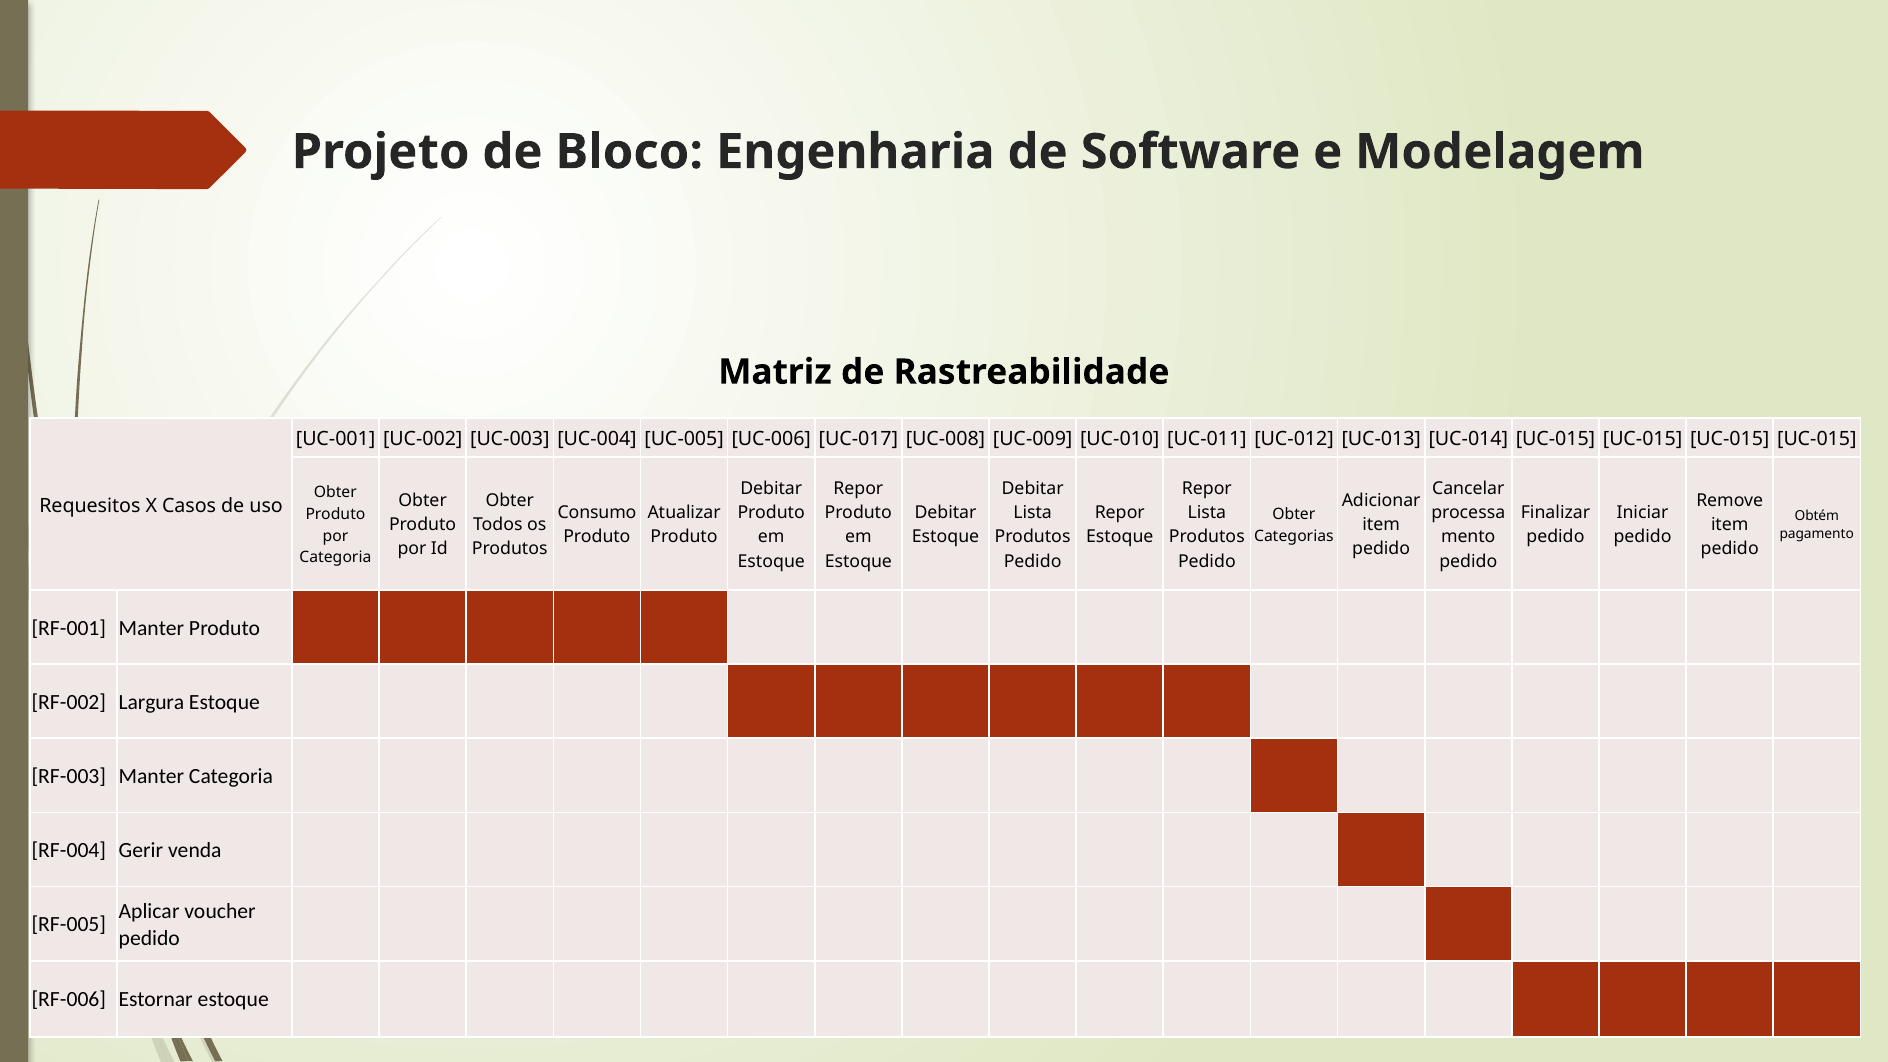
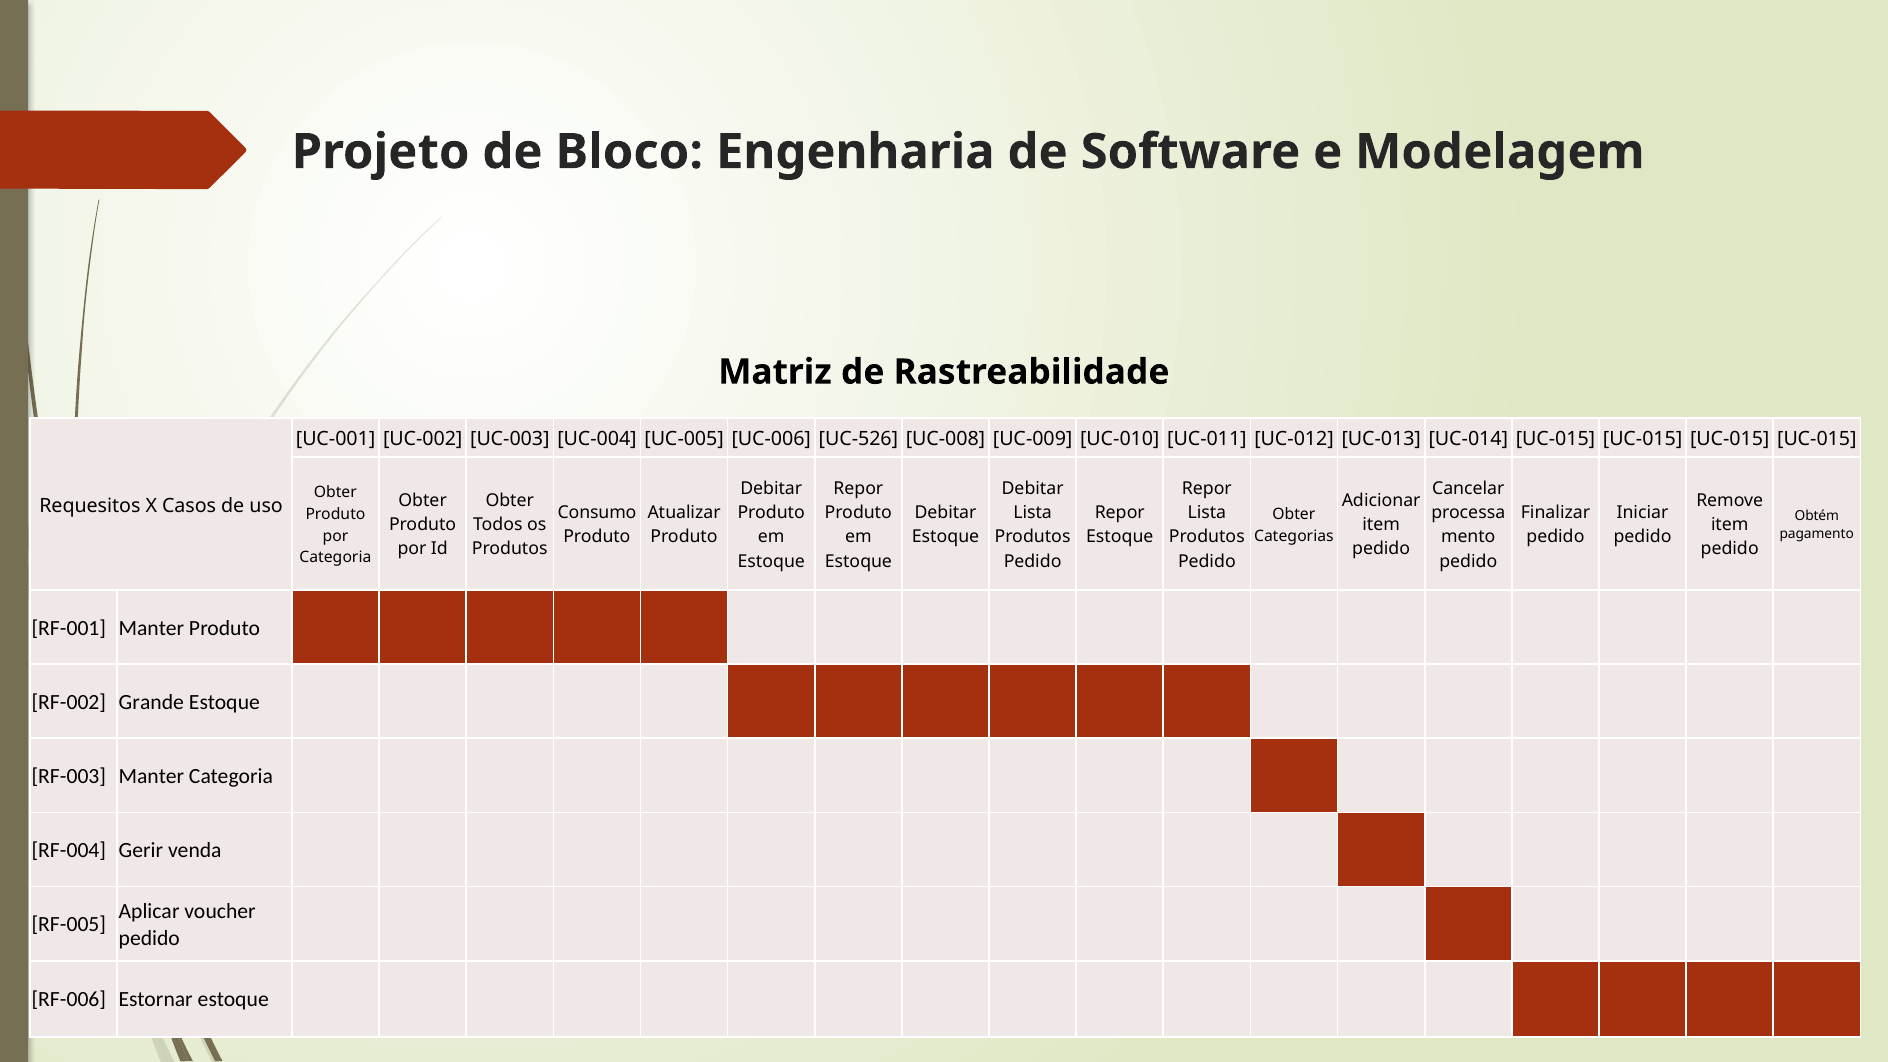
UC-017: UC-017 -> UC-526
Largura: Largura -> Grande
